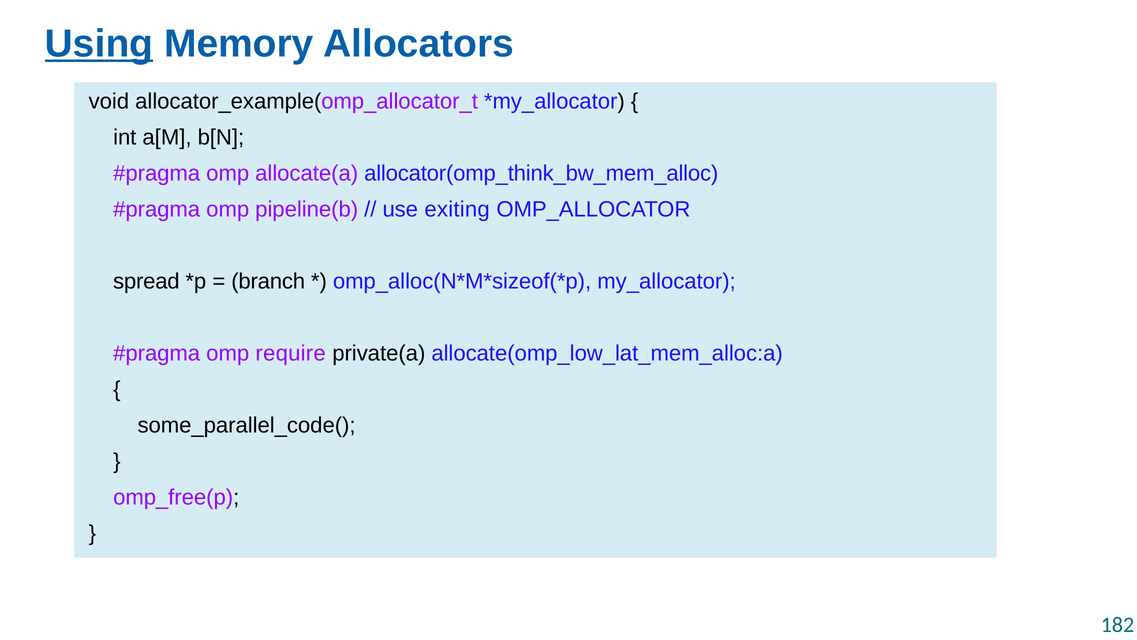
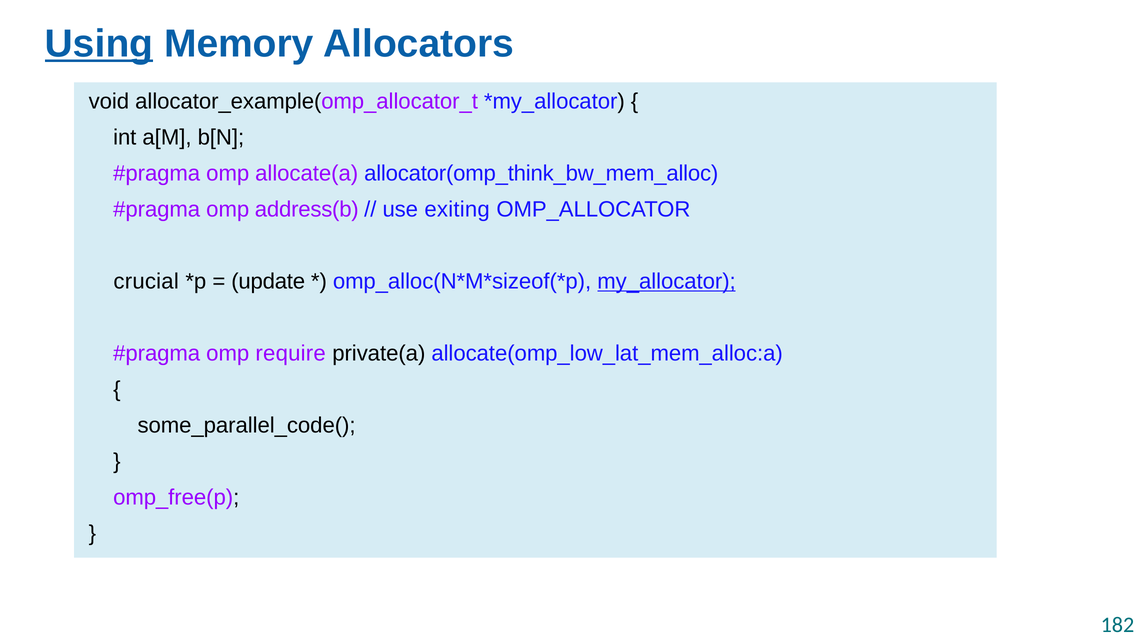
pipeline(b: pipeline(b -> address(b
spread: spread -> crucial
branch: branch -> update
my_allocator underline: none -> present
